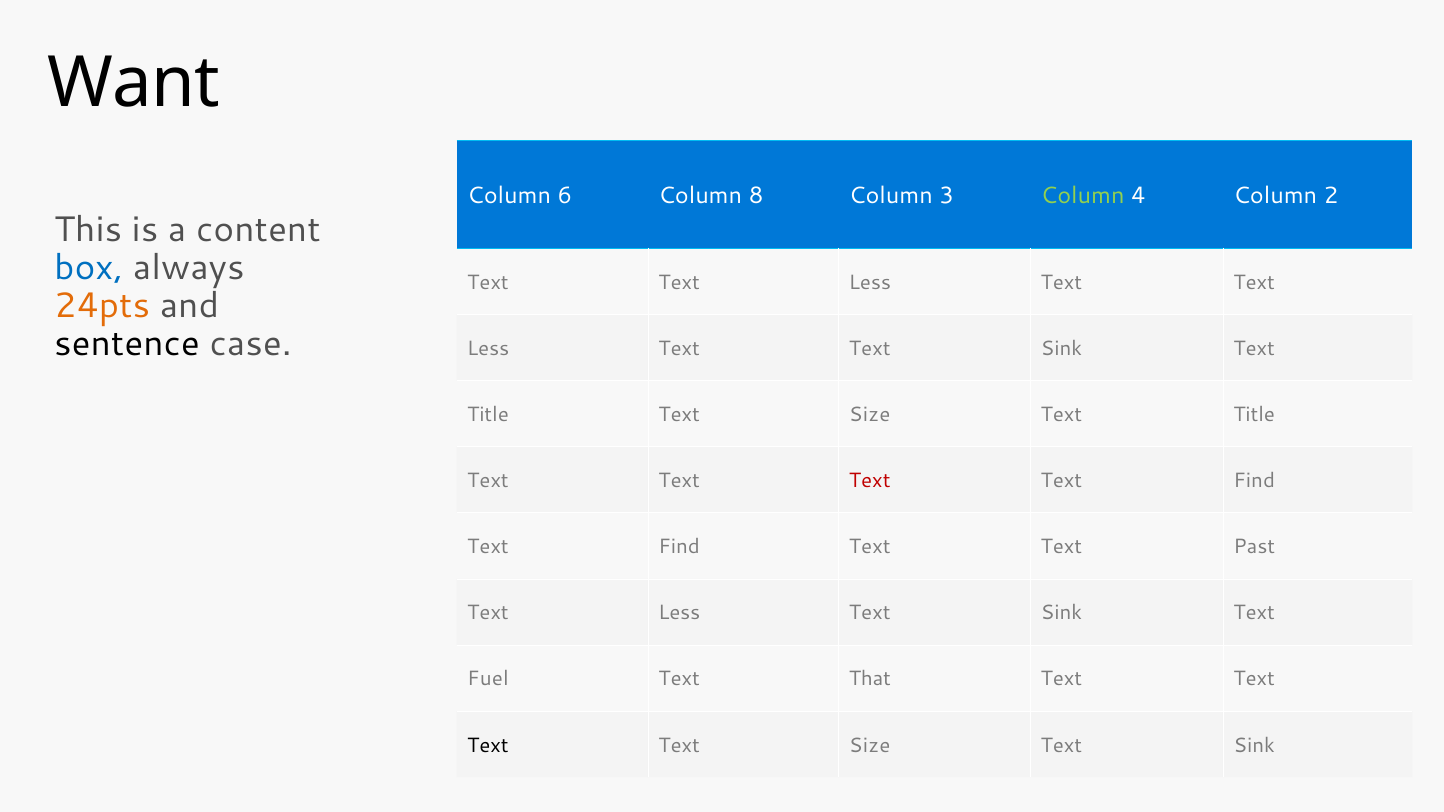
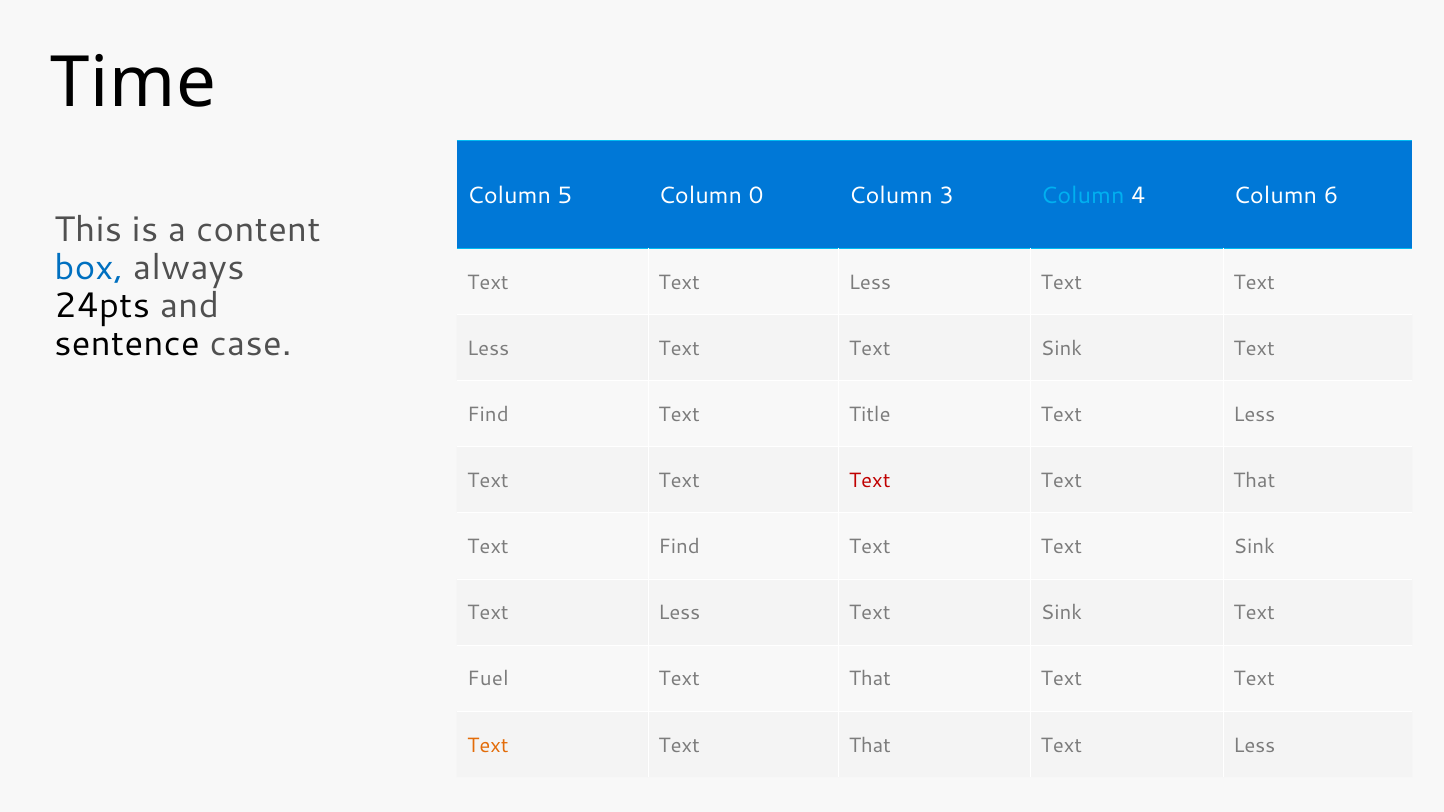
Want: Want -> Time
6: 6 -> 5
8: 8 -> 0
Column at (1083, 196) colour: light green -> light blue
2: 2 -> 6
24pts colour: orange -> black
Title at (488, 415): Title -> Find
Size at (870, 415): Size -> Title
Title at (1254, 415): Title -> Less
Find at (1254, 481): Find -> That
Past at (1254, 547): Past -> Sink
Text at (488, 745) colour: black -> orange
Size at (870, 745): Size -> That
Sink at (1254, 745): Sink -> Less
